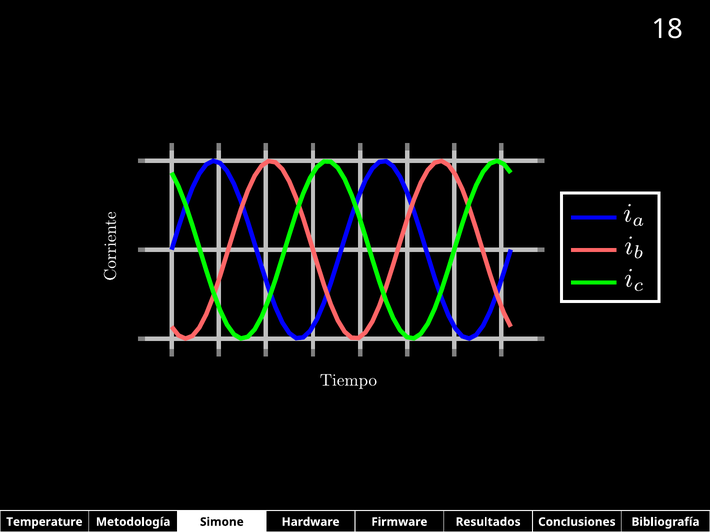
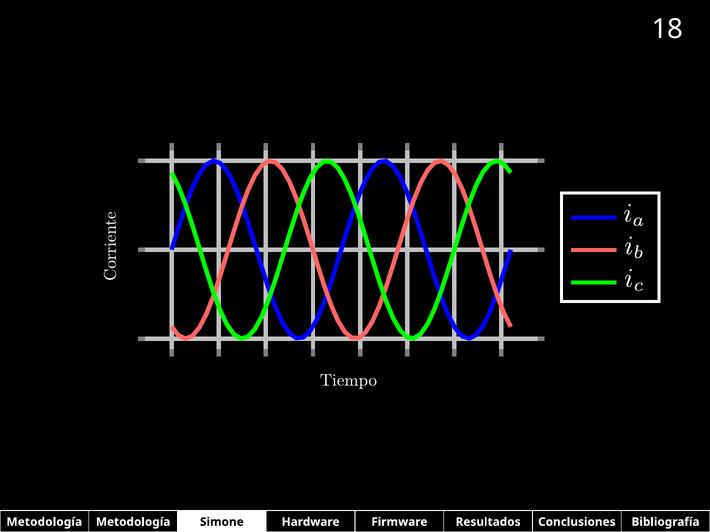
Temperature at (44, 522): Temperature -> Metodología
